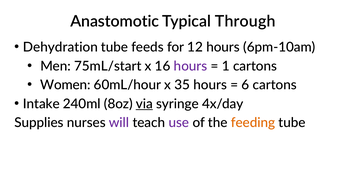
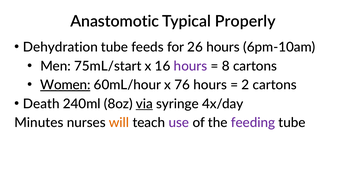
Through: Through -> Properly
12: 12 -> 26
1: 1 -> 8
Women underline: none -> present
35: 35 -> 76
6: 6 -> 2
Intake: Intake -> Death
Supplies: Supplies -> Minutes
will colour: purple -> orange
feeding colour: orange -> purple
